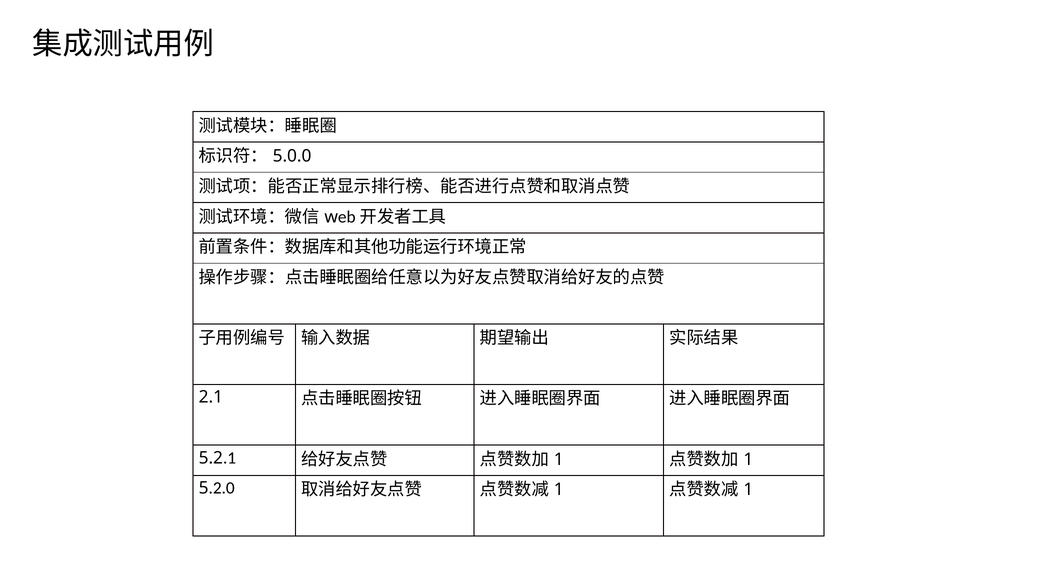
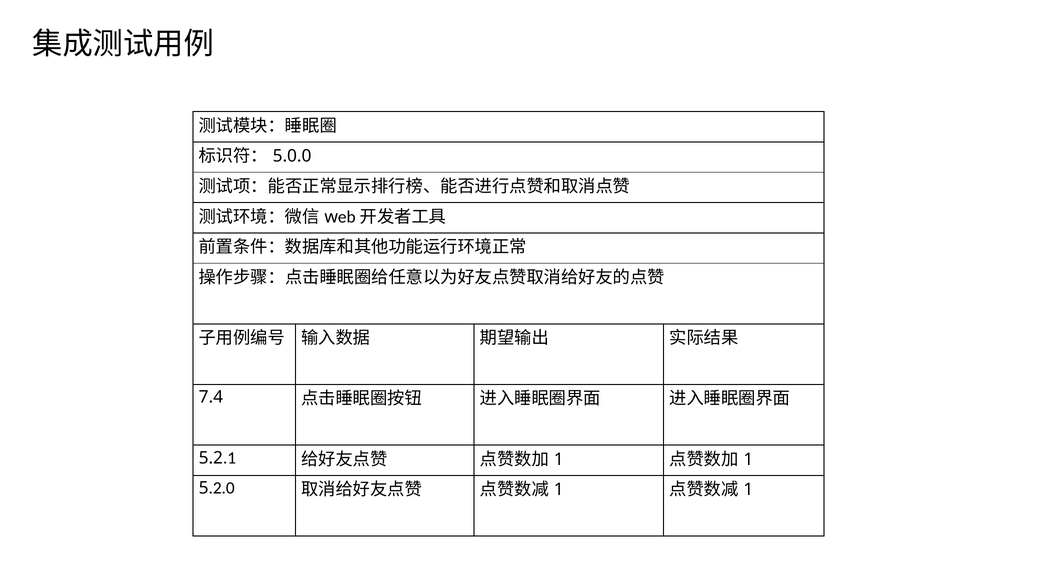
2.1: 2.1 -> 7.4
